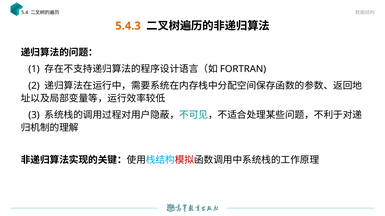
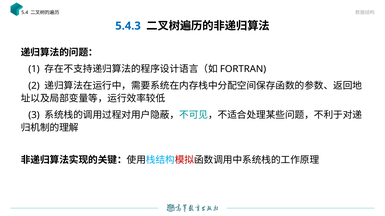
5.4.3 colour: orange -> blue
